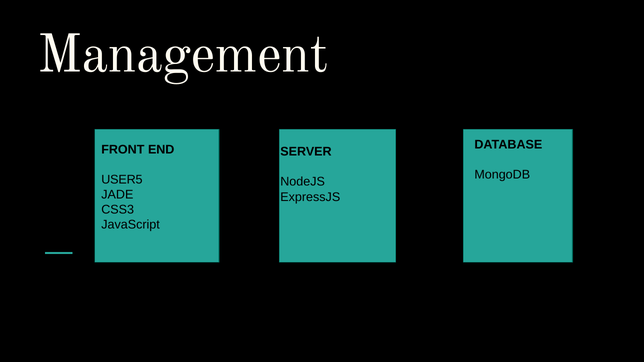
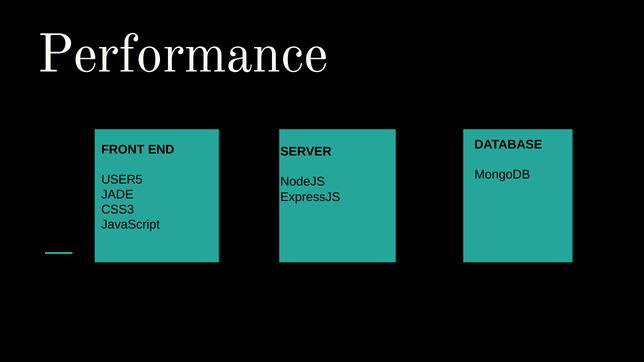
Management: Management -> Performance
